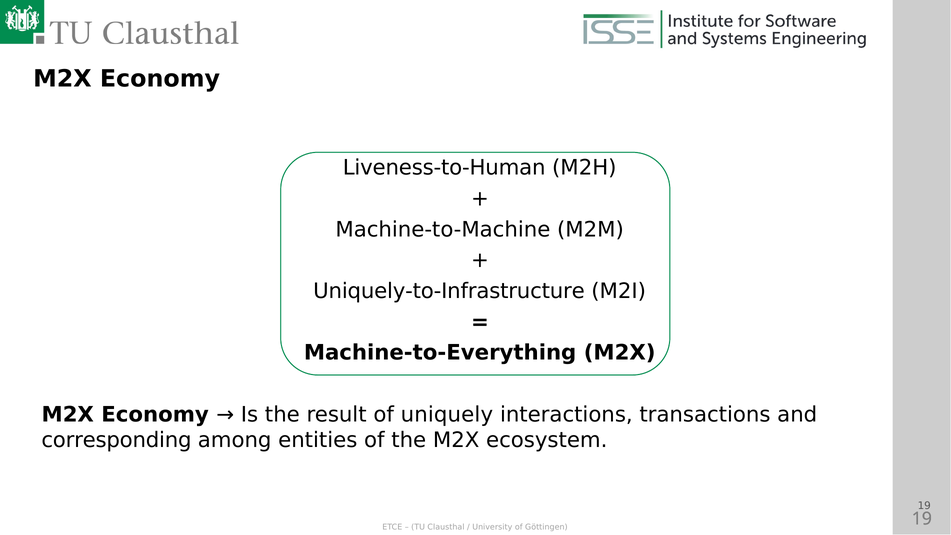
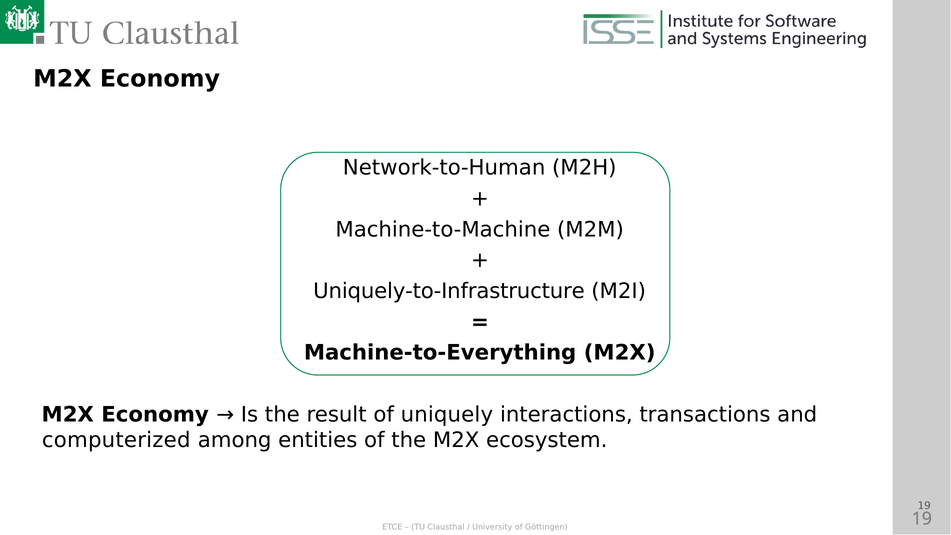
Liveness-to-Human: Liveness-to-Human -> Network-to-Human
corresponding: corresponding -> computerized
